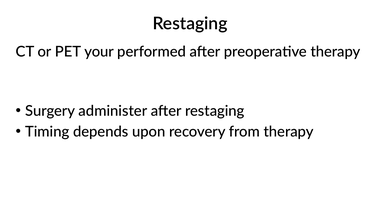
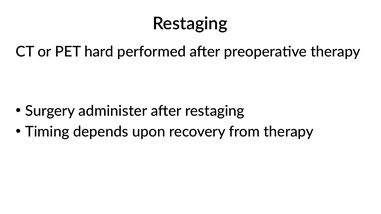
your: your -> hard
